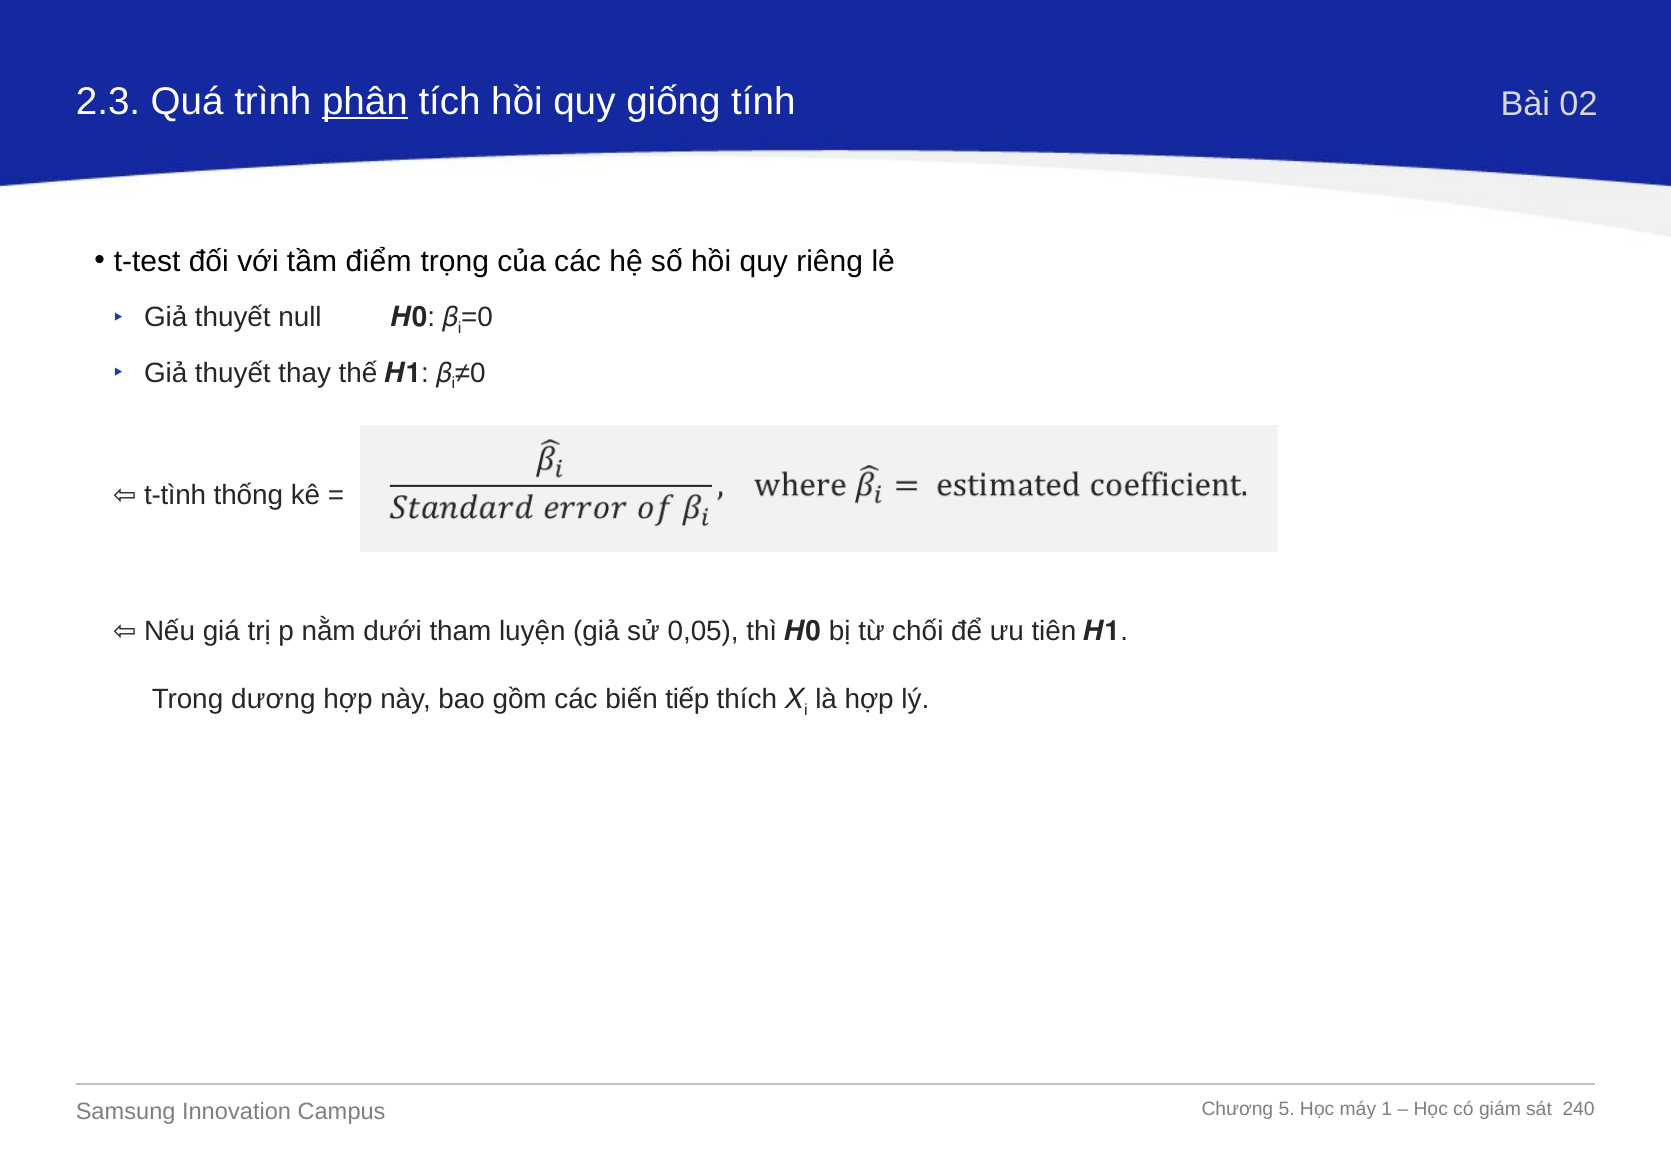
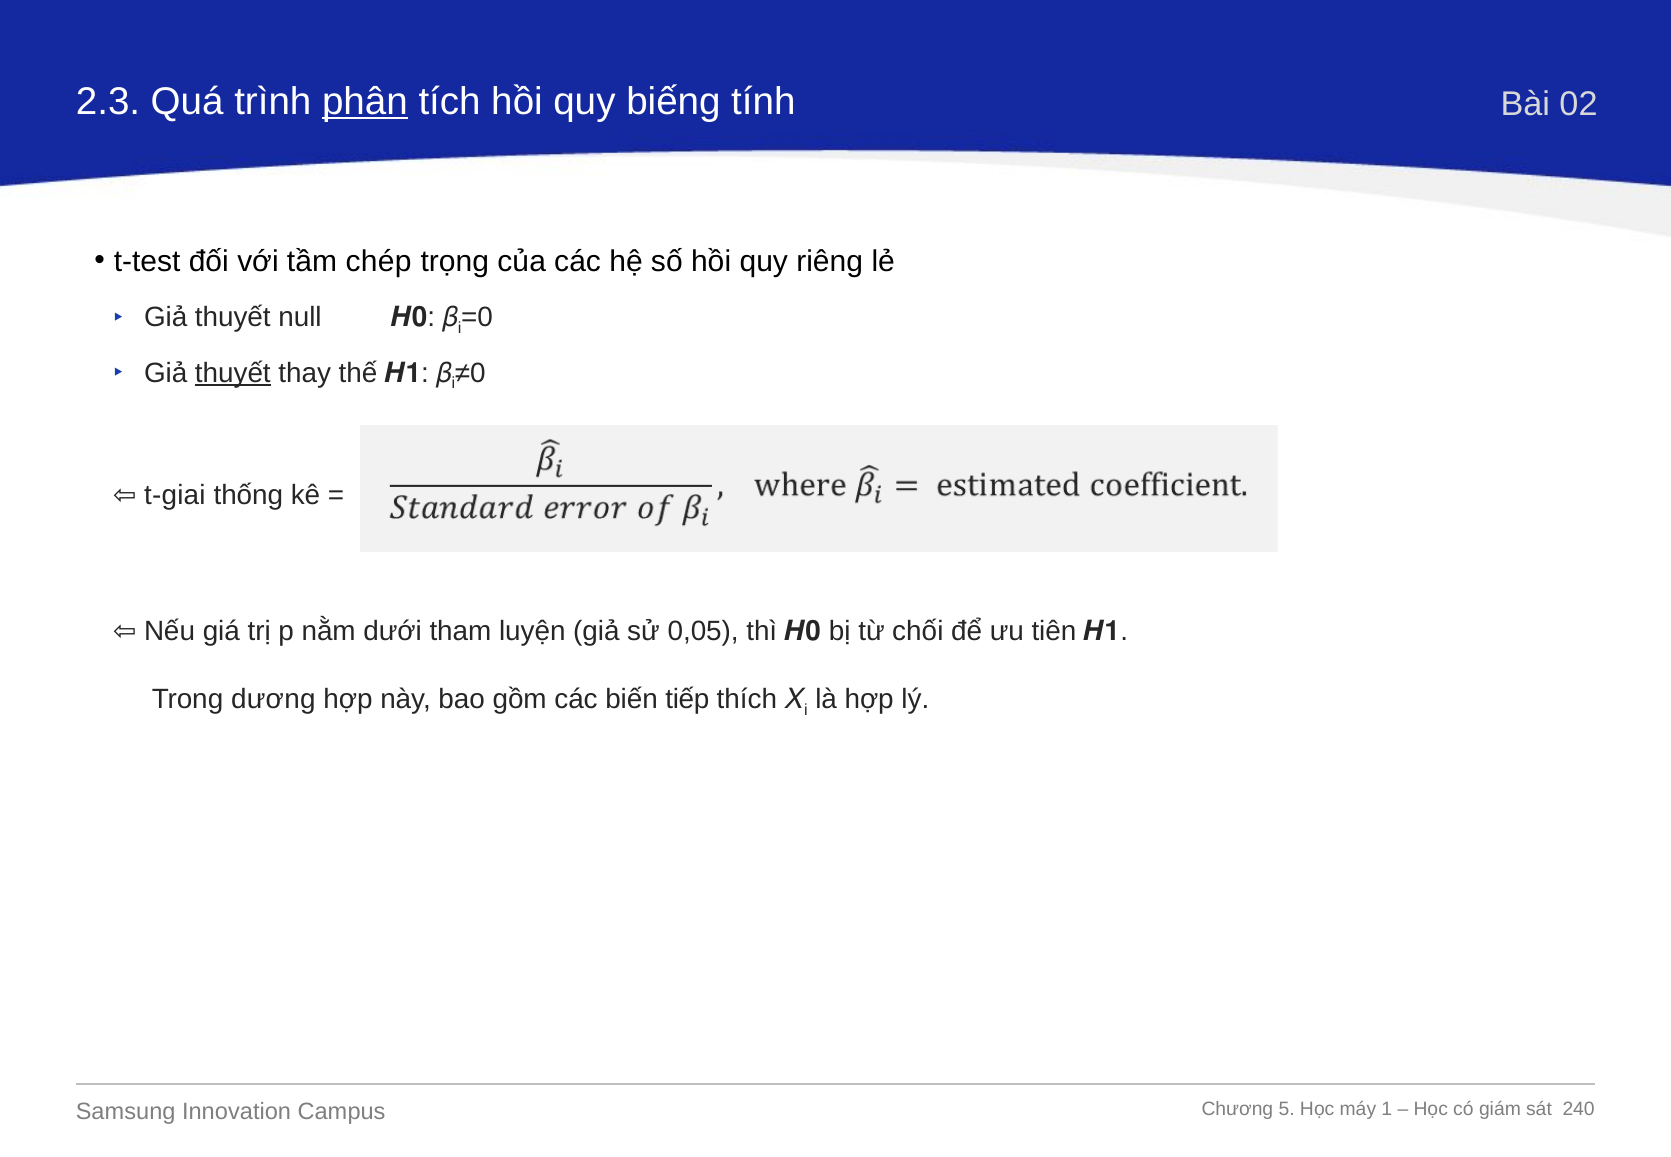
giống: giống -> biếng
điểm: điểm -> chép
thuyết at (233, 373) underline: none -> present
t-tình: t-tình -> t-giai
